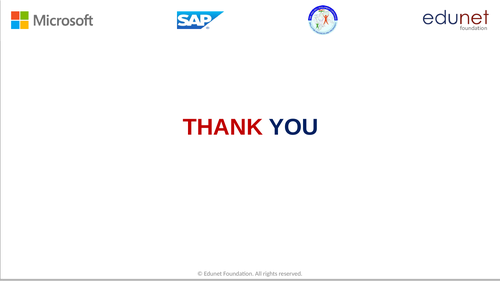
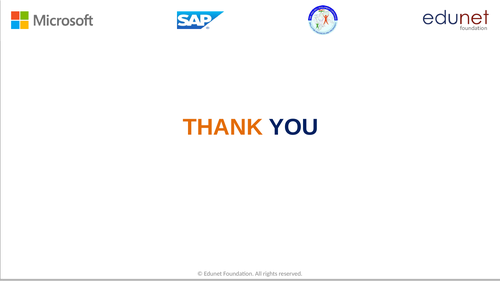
THANK colour: red -> orange
